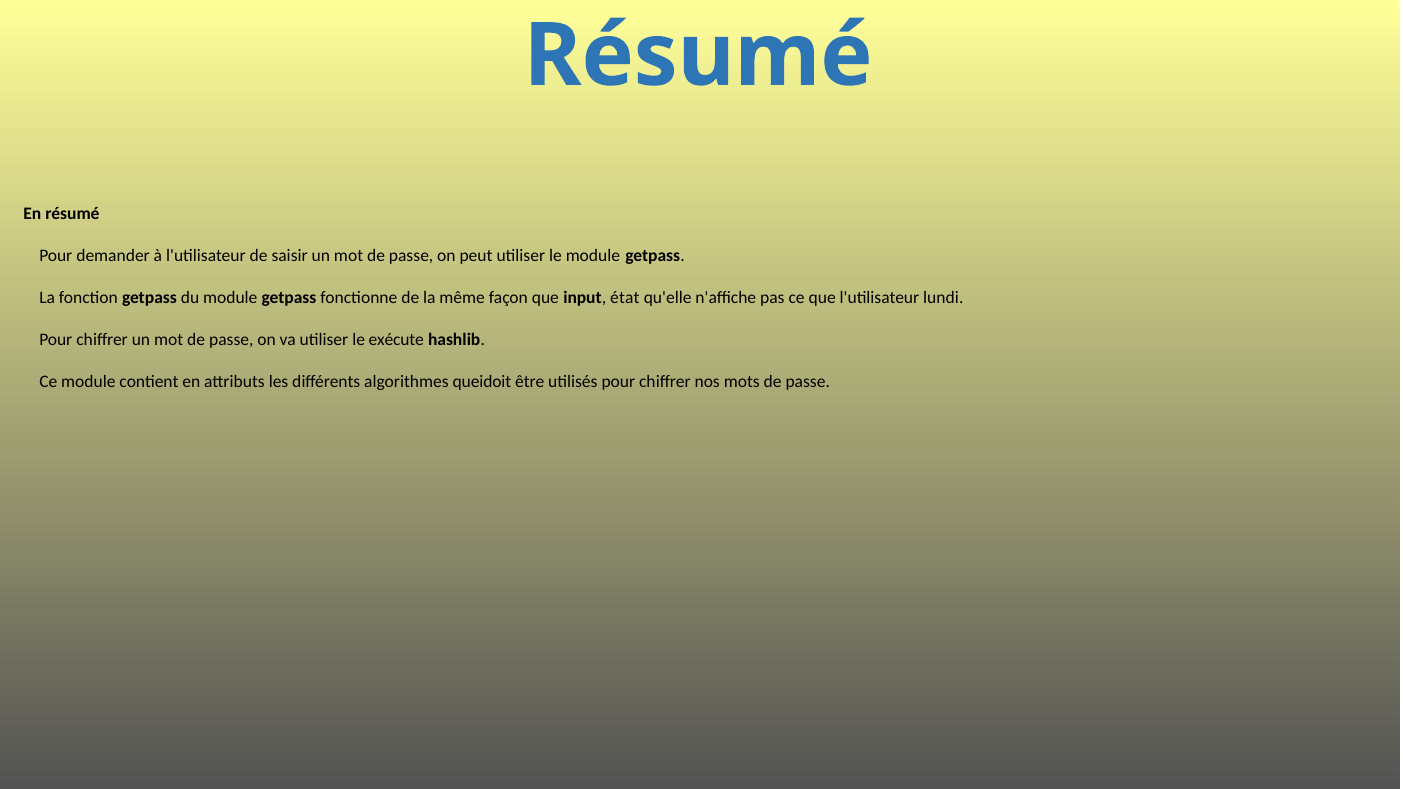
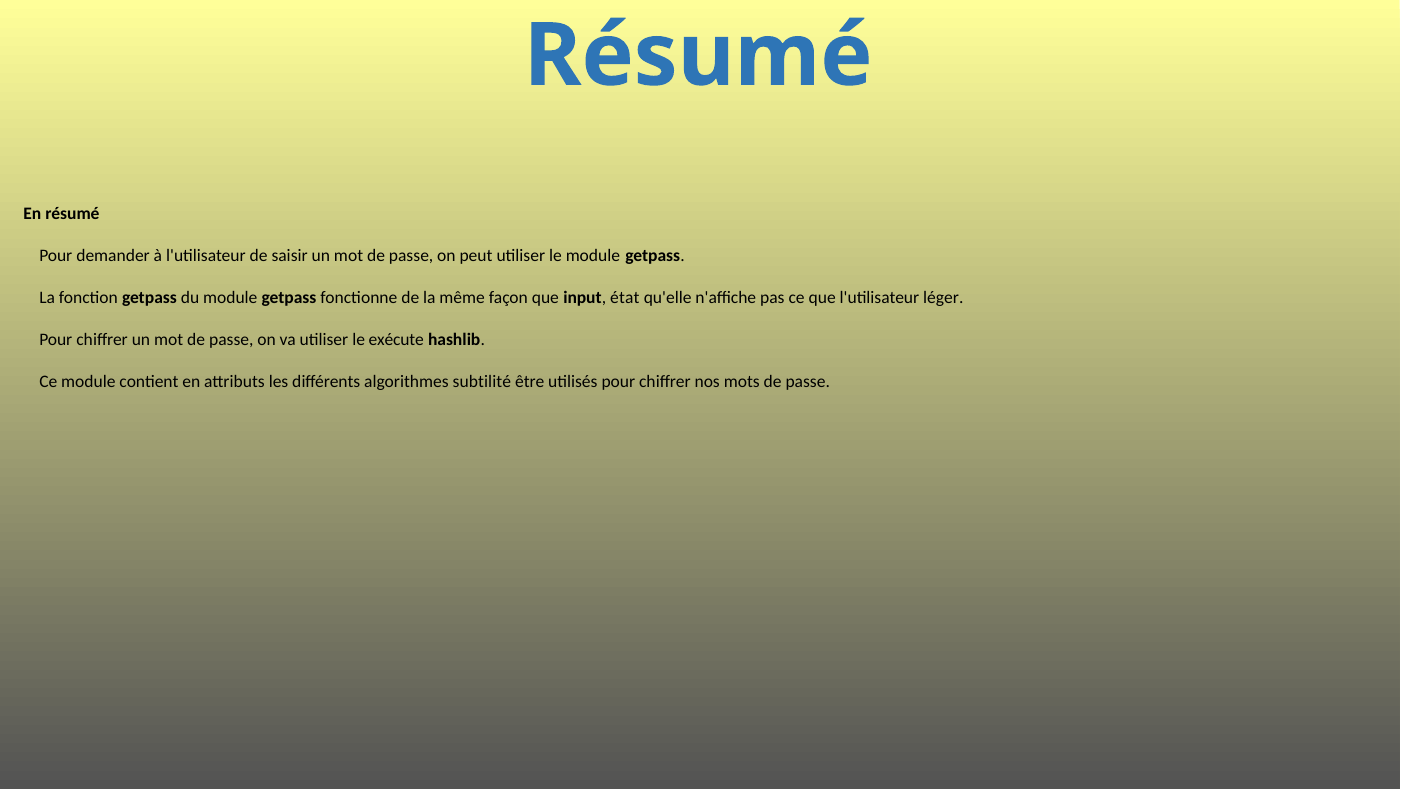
lundi: lundi -> léger
queidoit: queidoit -> subtilité
